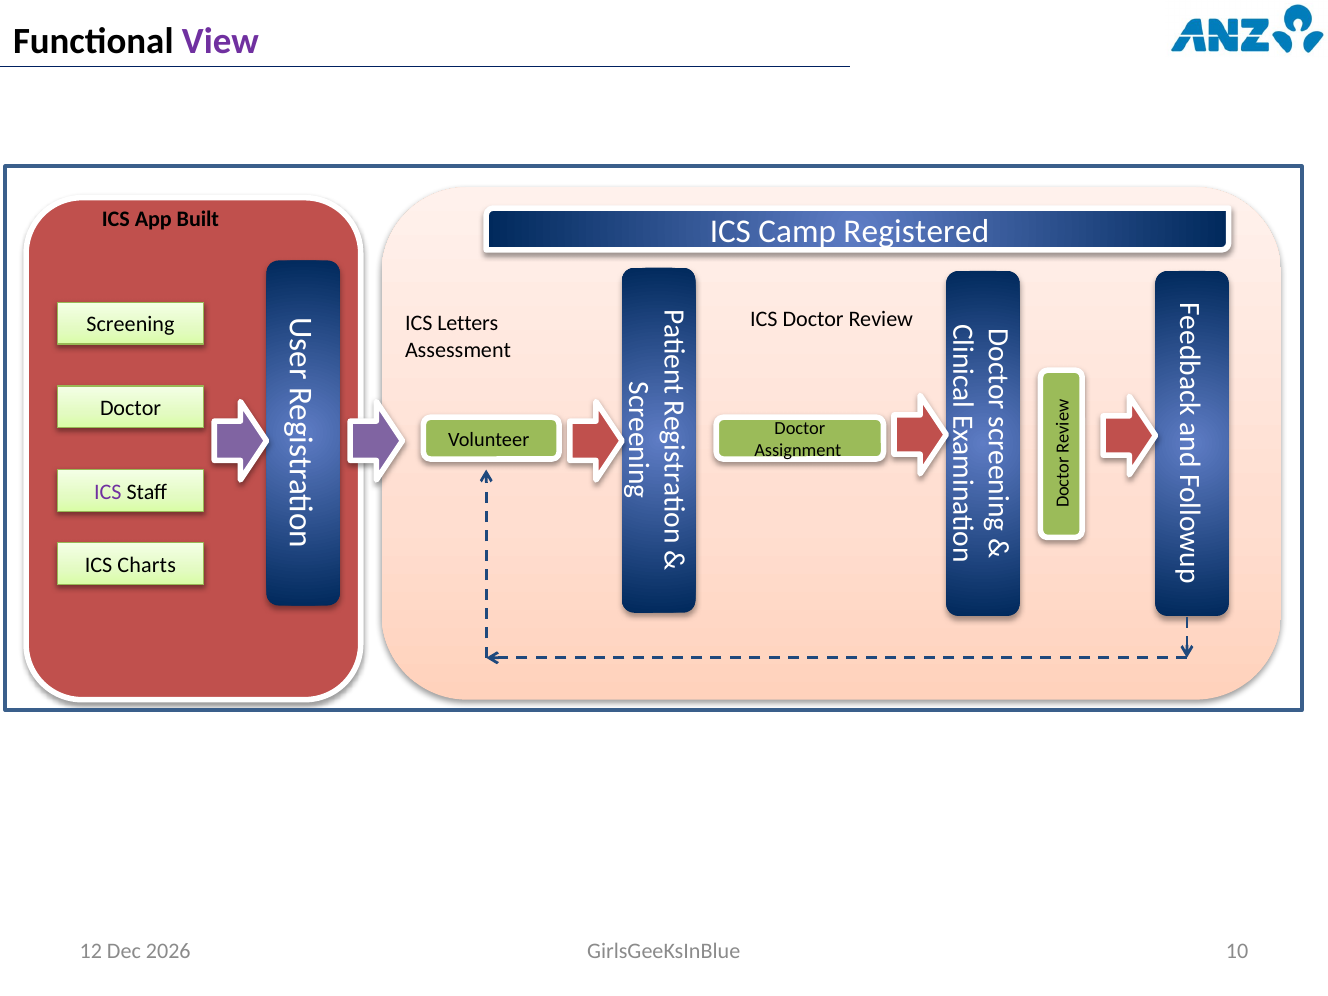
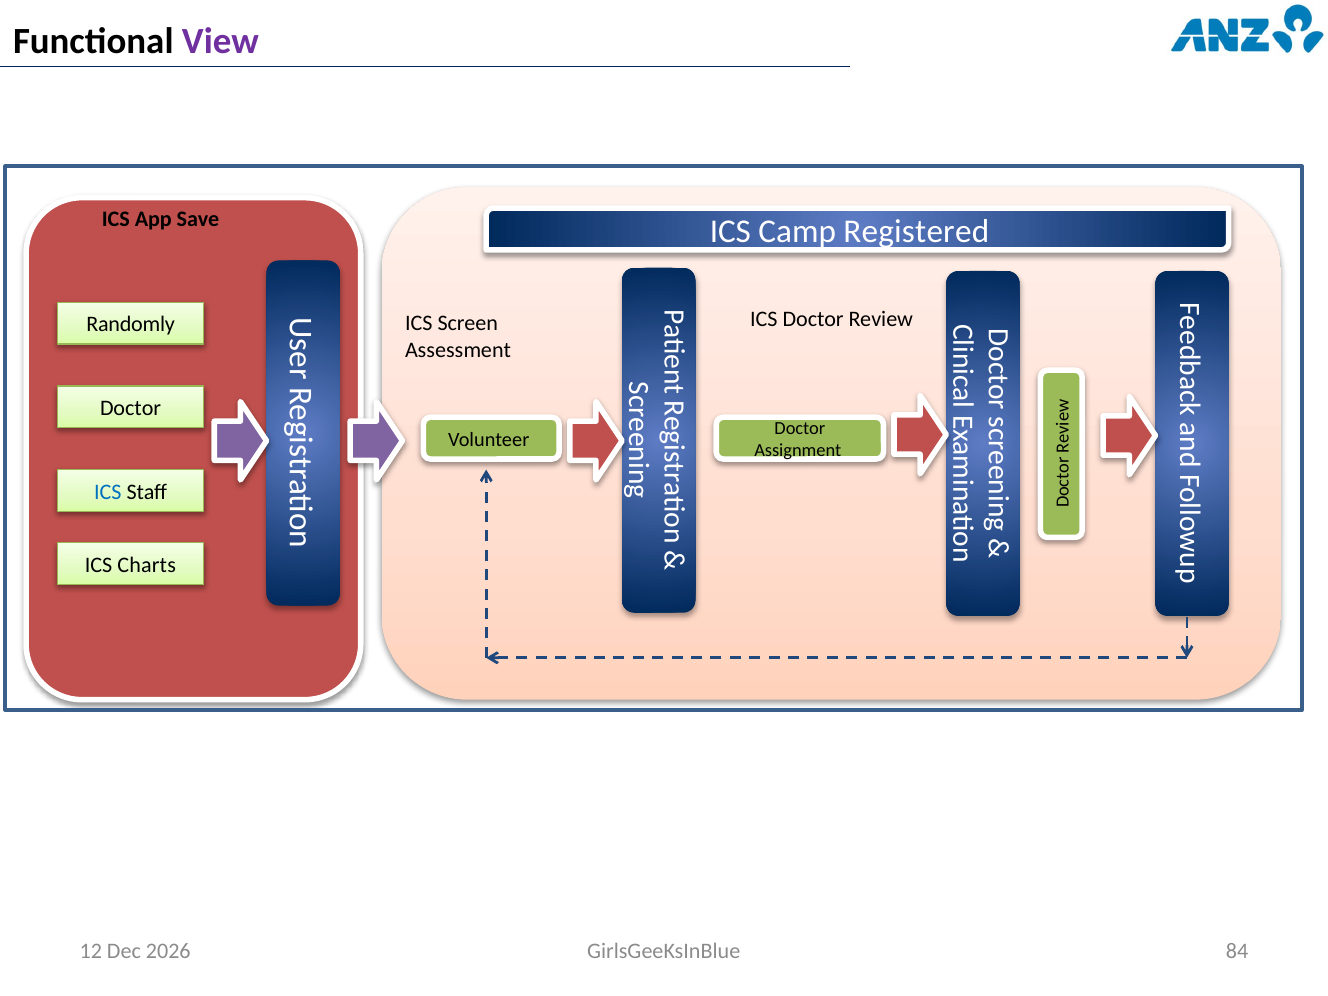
Built: Built -> Save
Letters: Letters -> Screen
Screening: Screening -> Randomly
ICS at (108, 492) colour: purple -> blue
10: 10 -> 84
